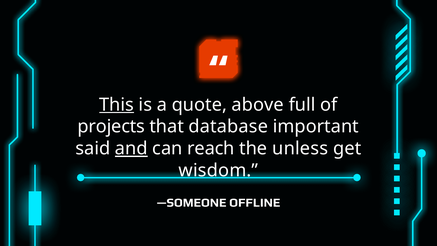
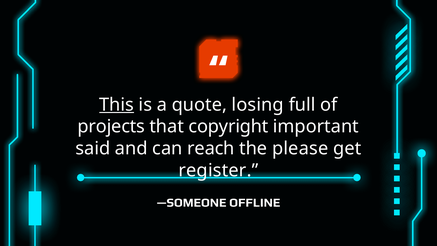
above: above -> losing
database: database -> copyright
and underline: present -> none
unless: unless -> please
wisdom: wisdom -> register
